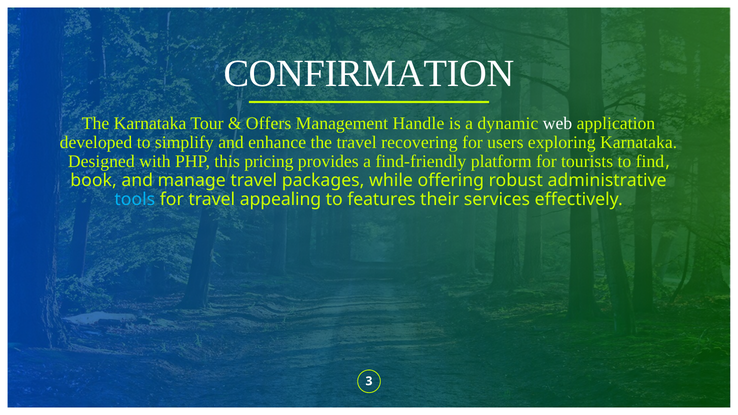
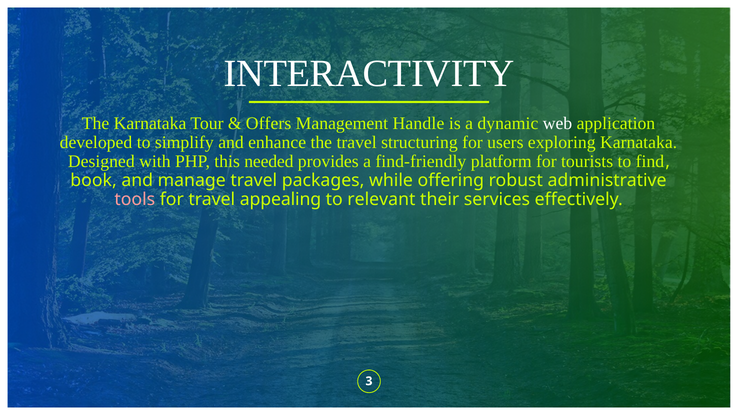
CONFIRMATION: CONFIRMATION -> INTERACTIVITY
recovering: recovering -> structuring
pricing: pricing -> needed
tools colour: light blue -> pink
features: features -> relevant
